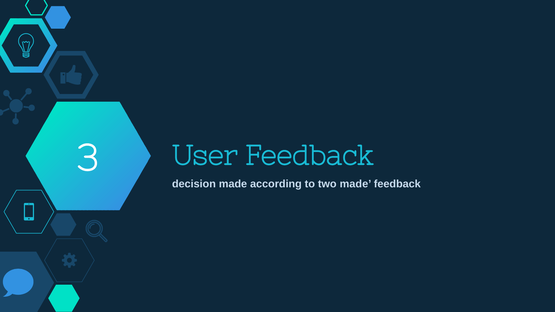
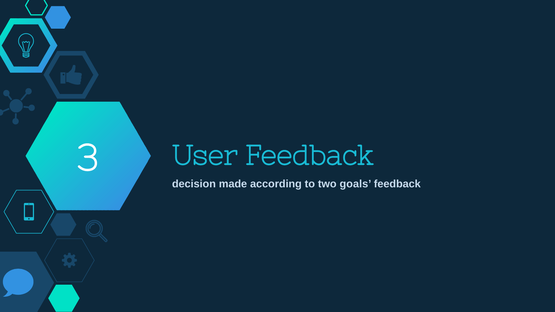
two made: made -> goals
